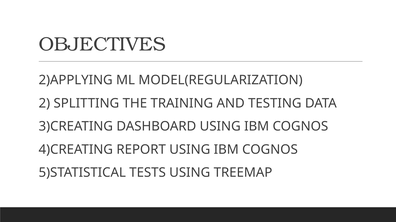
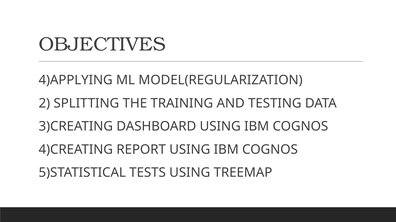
2)APPLYING: 2)APPLYING -> 4)APPLYING
